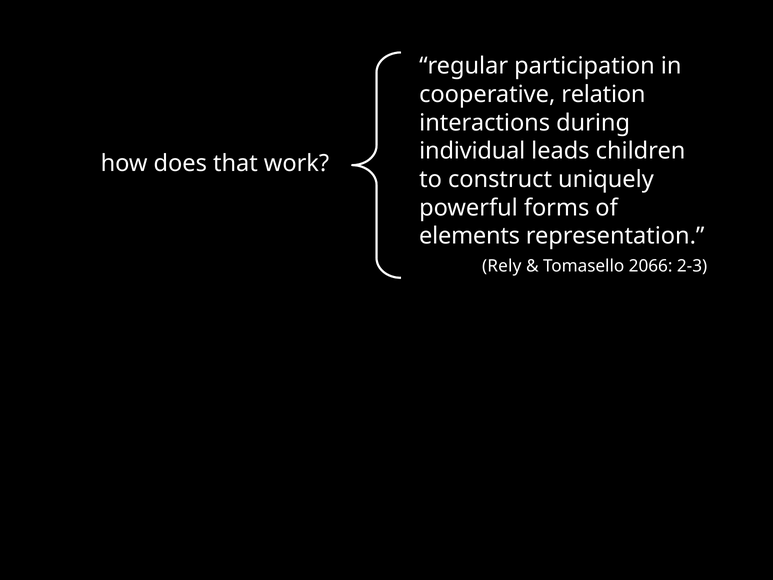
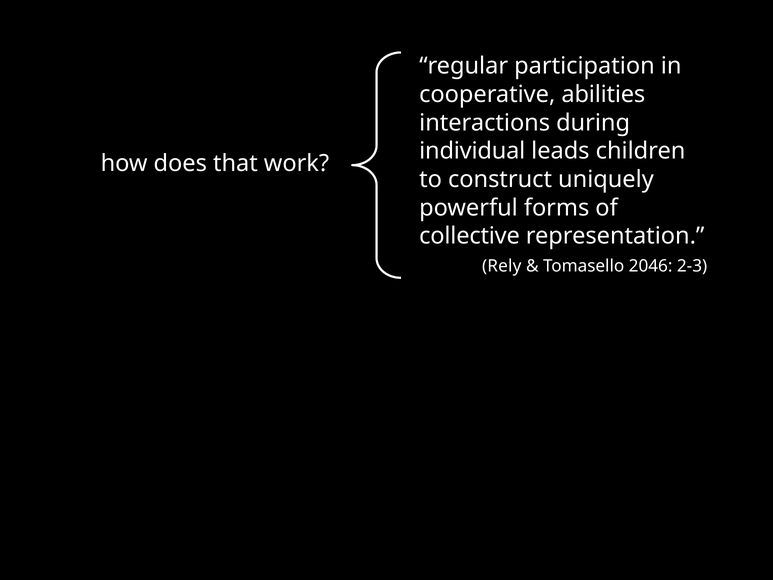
relation: relation -> abilities
elements: elements -> collective
2066: 2066 -> 2046
